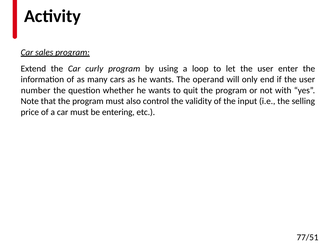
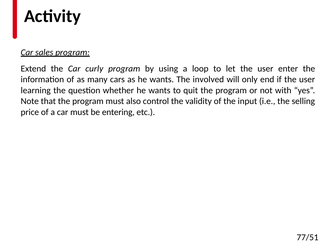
operand: operand -> involved
number: number -> learning
